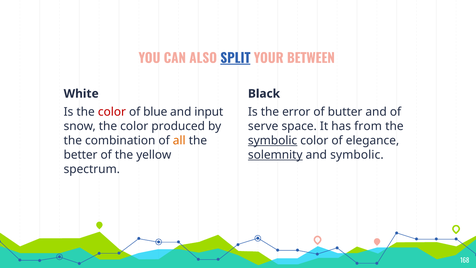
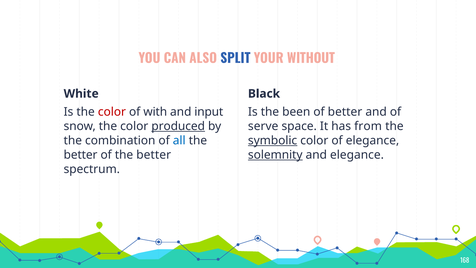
SPLIT underline: present -> none
BETWEEN: BETWEEN -> WITHOUT
blue: blue -> with
error: error -> been
of butter: butter -> better
produced underline: none -> present
all colour: orange -> blue
of the yellow: yellow -> better
and symbolic: symbolic -> elegance
